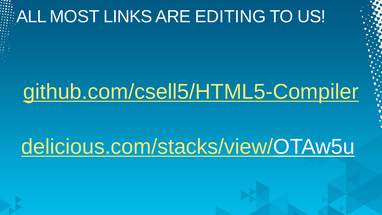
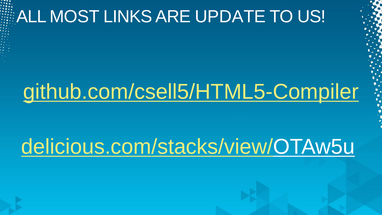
EDITING: EDITING -> UPDATE
